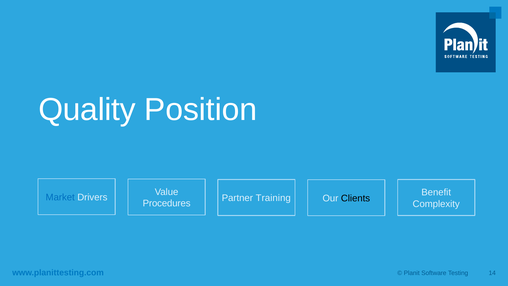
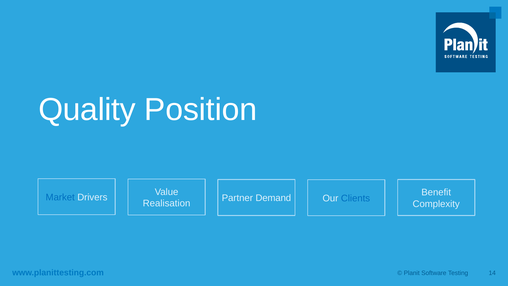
Clients colour: black -> blue
Training: Training -> Demand
Procedures: Procedures -> Realisation
